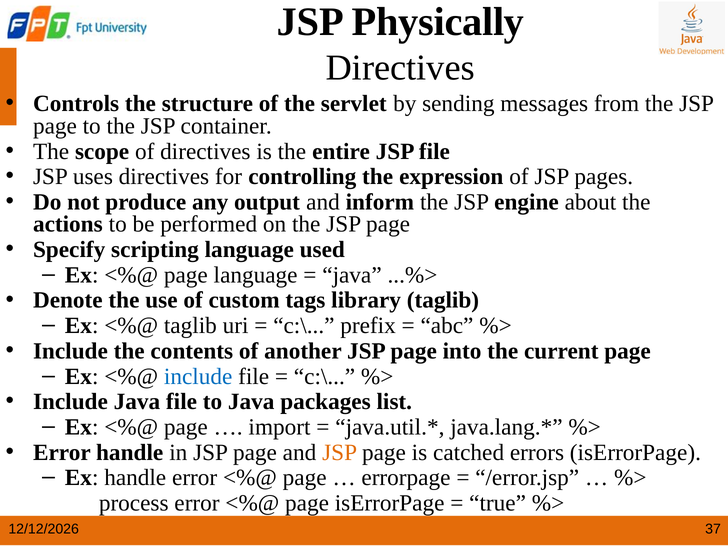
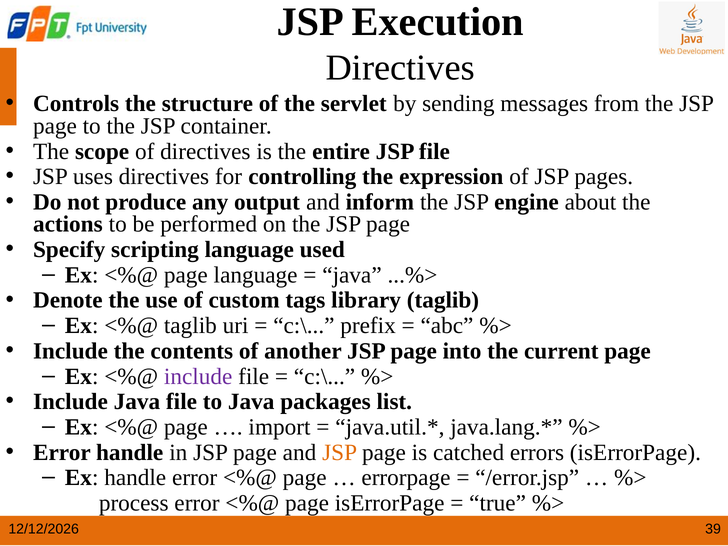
Physically: Physically -> Execution
include at (198, 376) colour: blue -> purple
37: 37 -> 39
